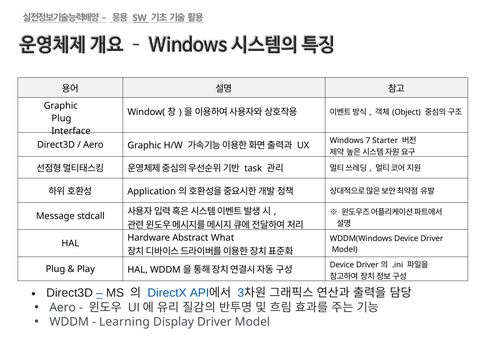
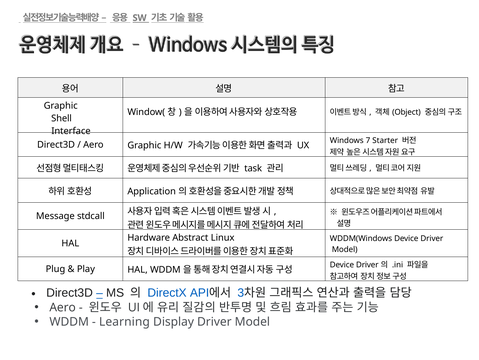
Plug at (61, 118): Plug -> Shell
What: What -> Linux
